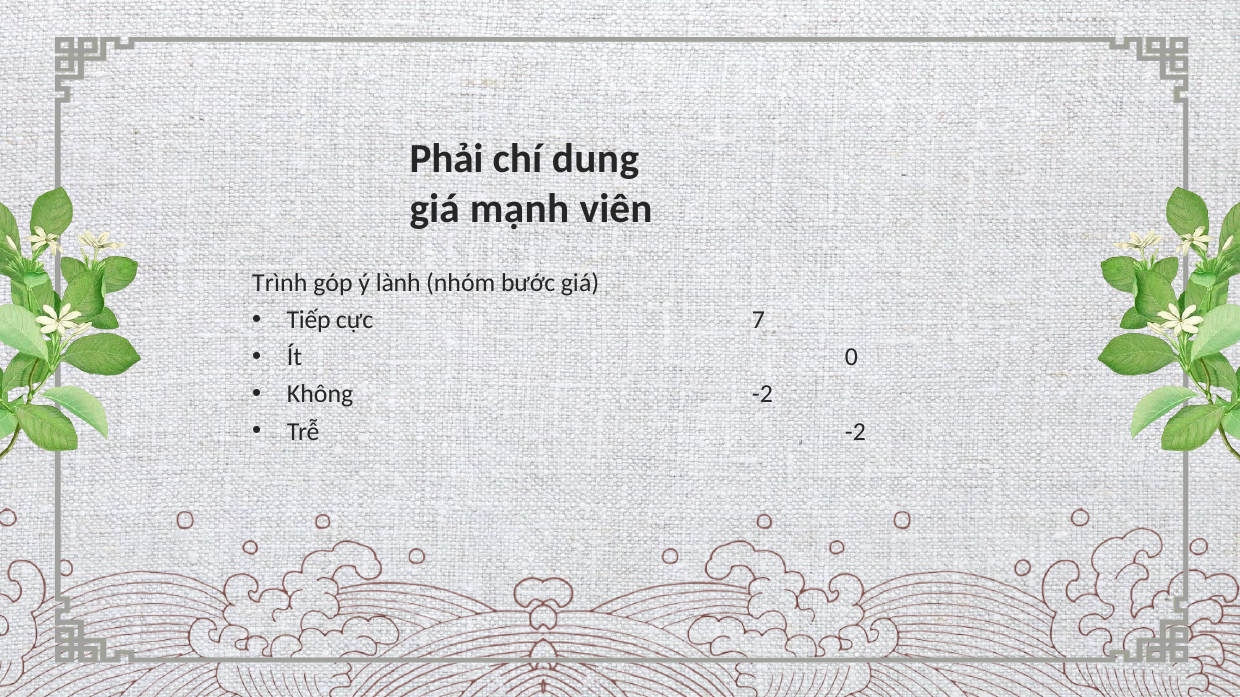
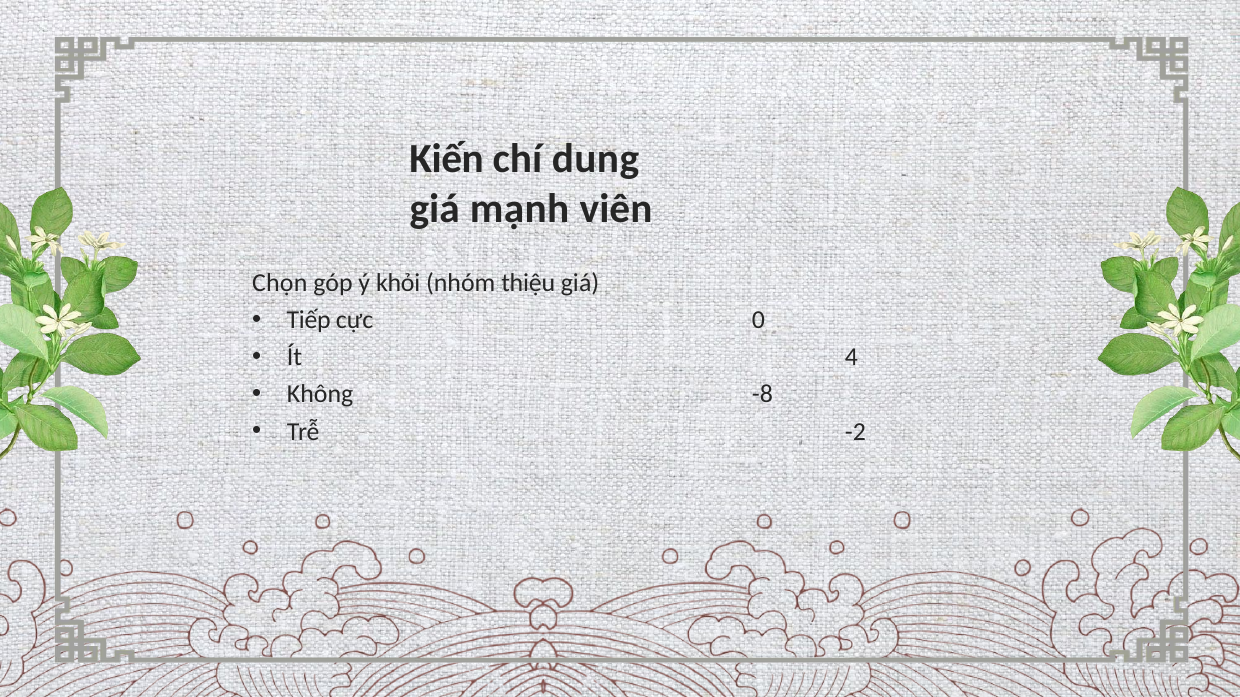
Phải at (447, 159): Phải -> Kiến
Trình: Trình -> Chọn
lành: lành -> khỏi
bước: bước -> thiệu
7: 7 -> 0
0: 0 -> 4
Không -2: -2 -> -8
